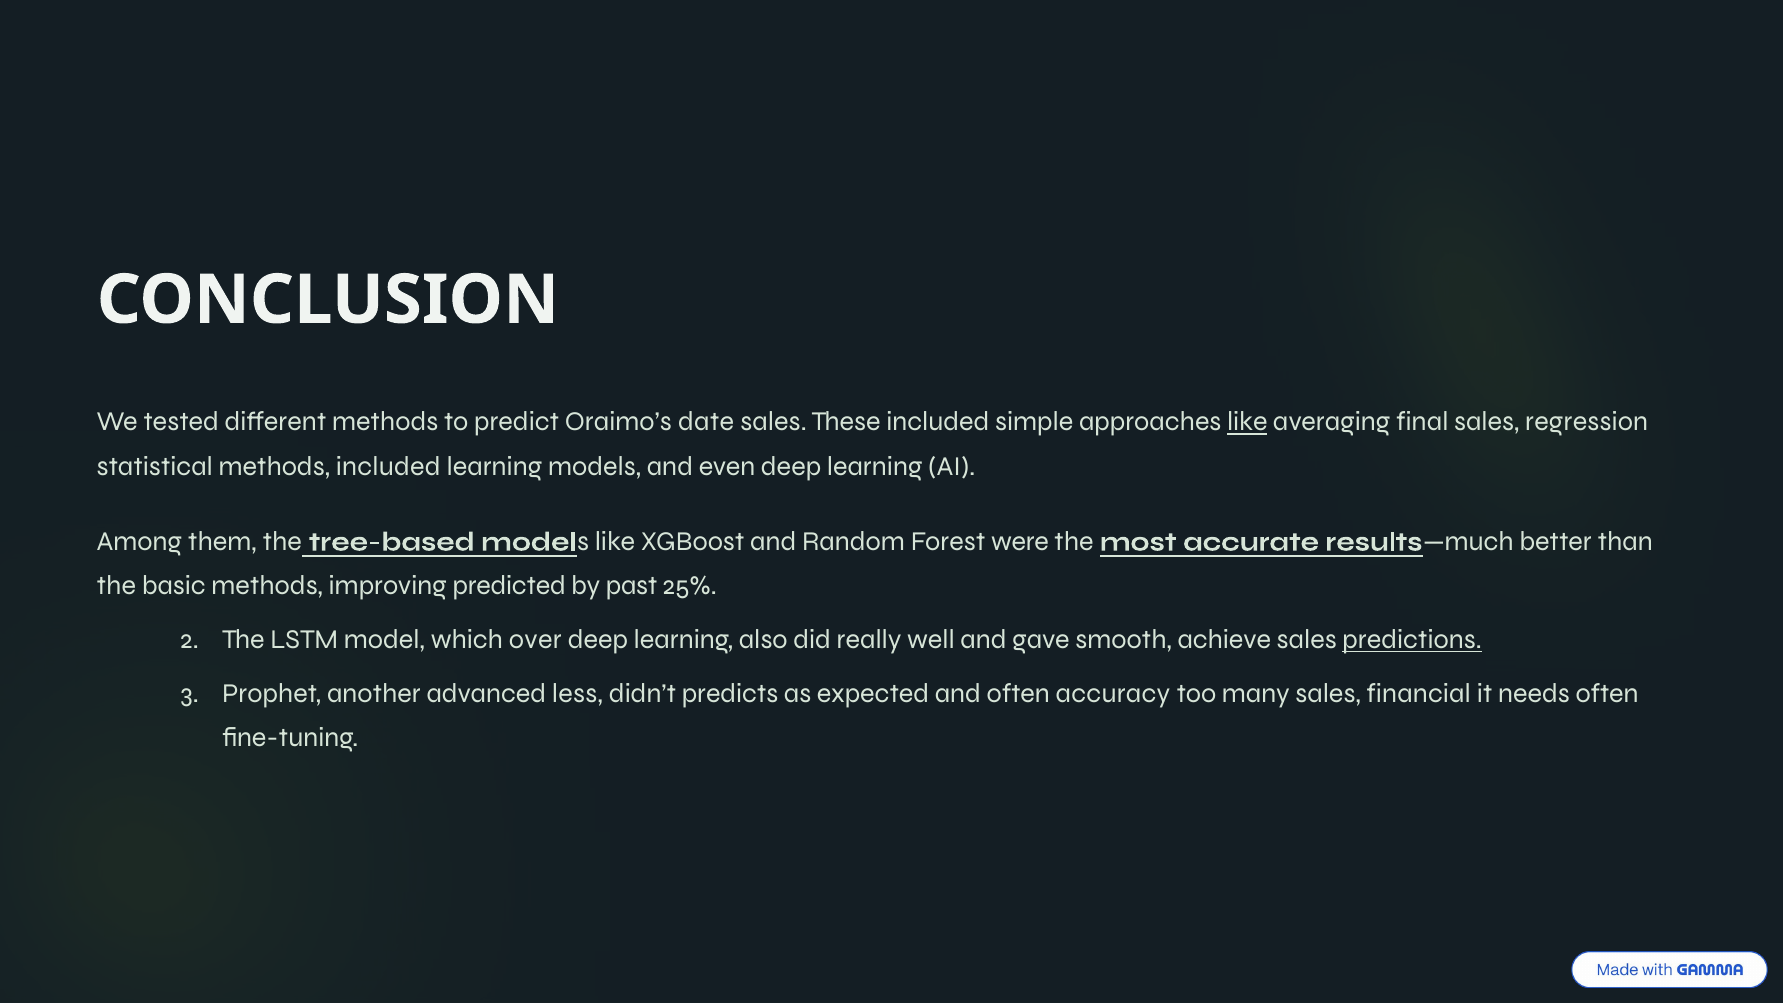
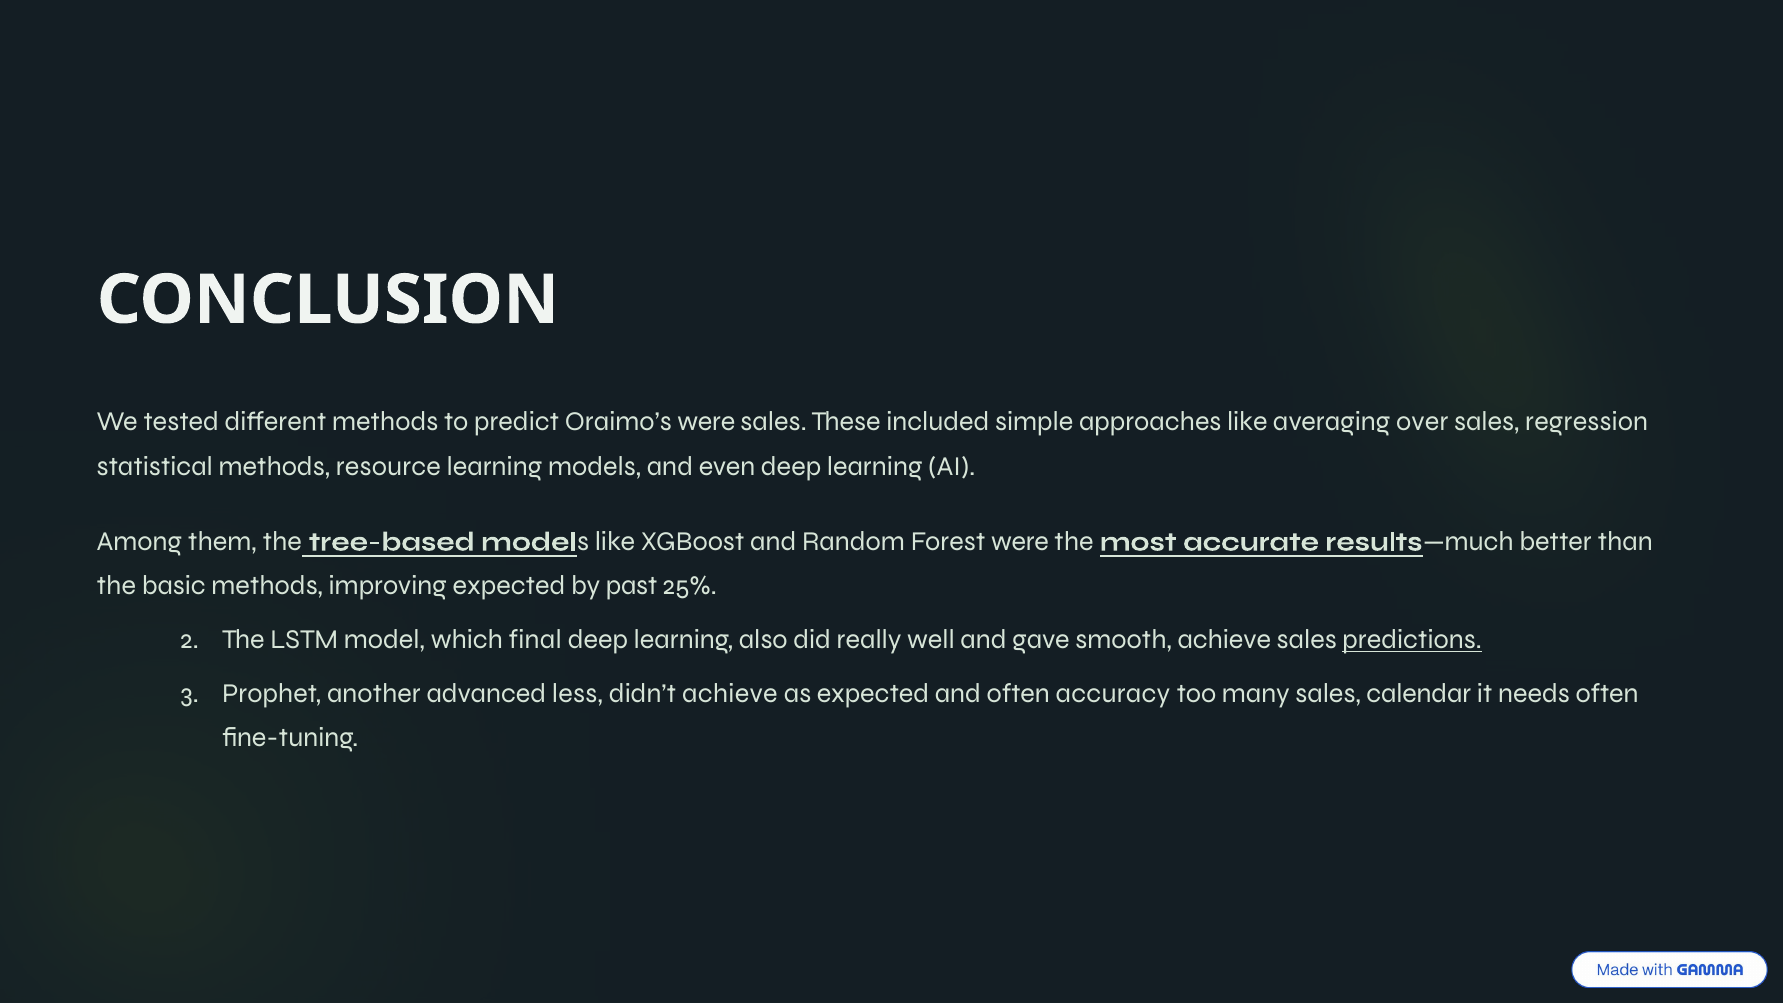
Oraimo’s date: date -> were
like at (1247, 422) underline: present -> none
final: final -> over
methods included: included -> resource
improving predicted: predicted -> expected
over: over -> final
didn’t predicts: predicts -> achieve
financial: financial -> calendar
